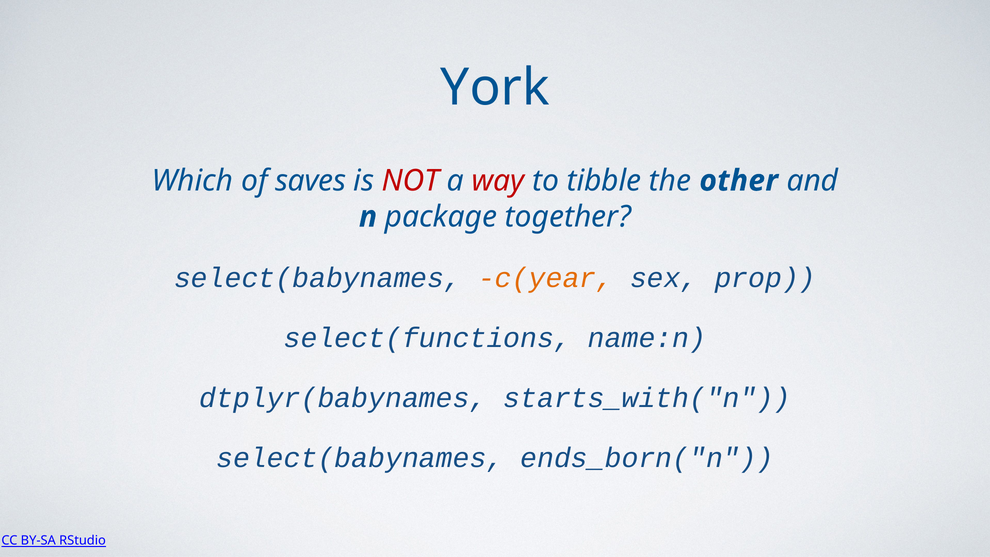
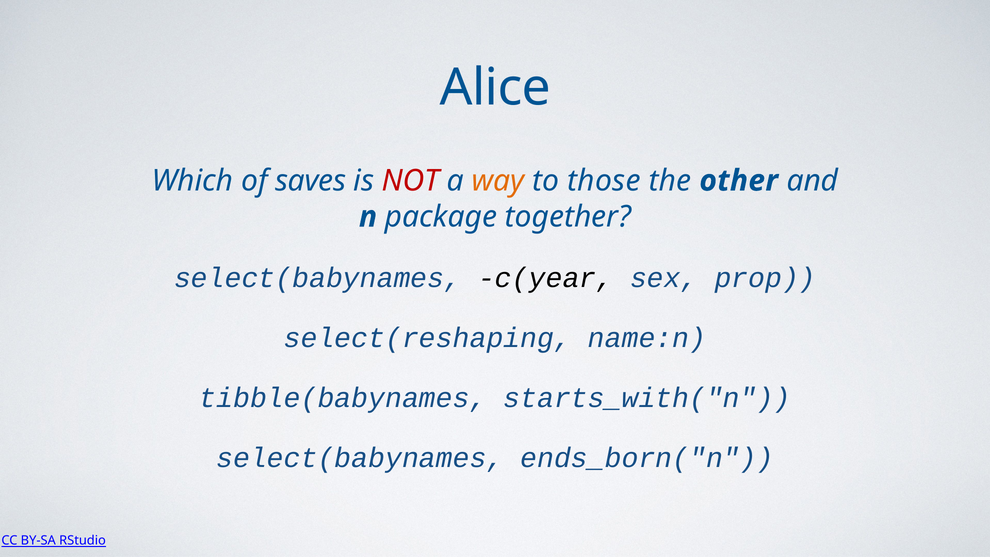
York: York -> Alice
way colour: red -> orange
tibble: tibble -> those
c(year colour: orange -> black
select(functions: select(functions -> select(reshaping
dtplyr(babynames: dtplyr(babynames -> tibble(babynames
